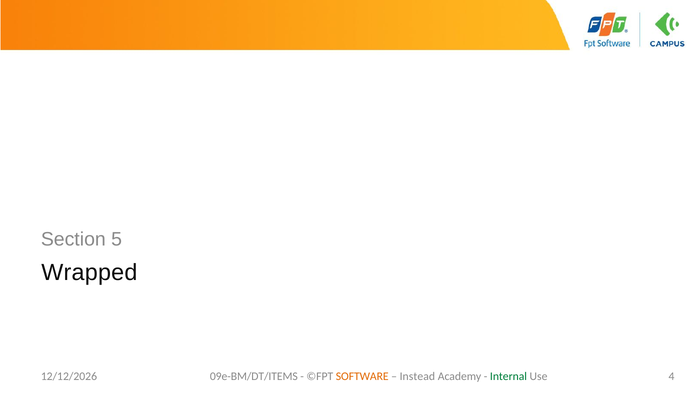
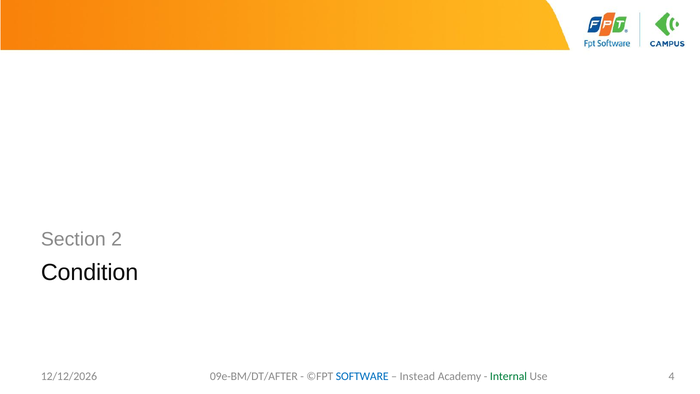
5: 5 -> 2
Wrapped: Wrapped -> Condition
09e-BM/DT/ITEMS: 09e-BM/DT/ITEMS -> 09e-BM/DT/AFTER
SOFTWARE colour: orange -> blue
